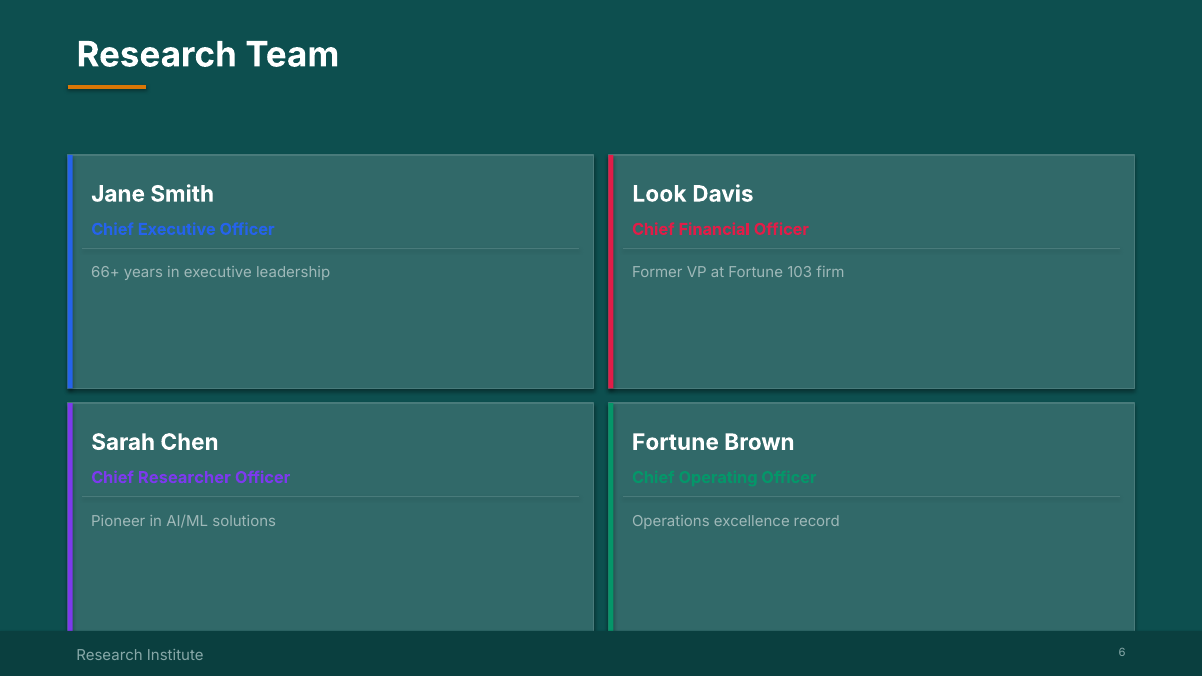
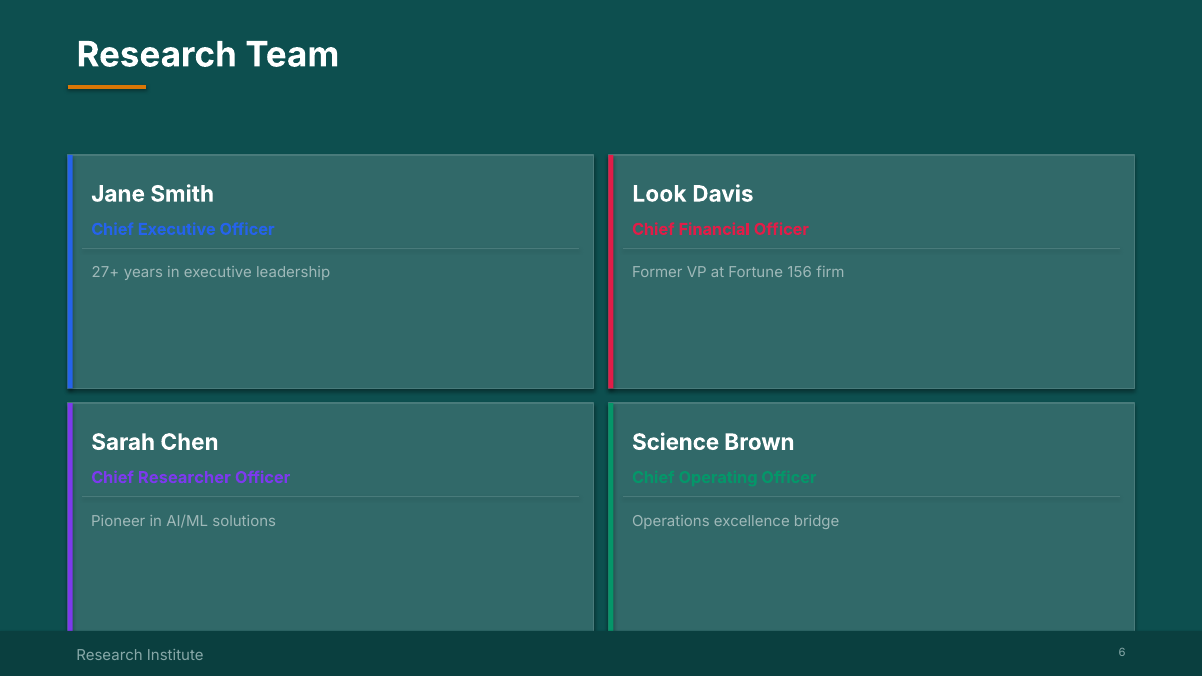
66+: 66+ -> 27+
103: 103 -> 156
Fortune at (675, 442): Fortune -> Science
record: record -> bridge
